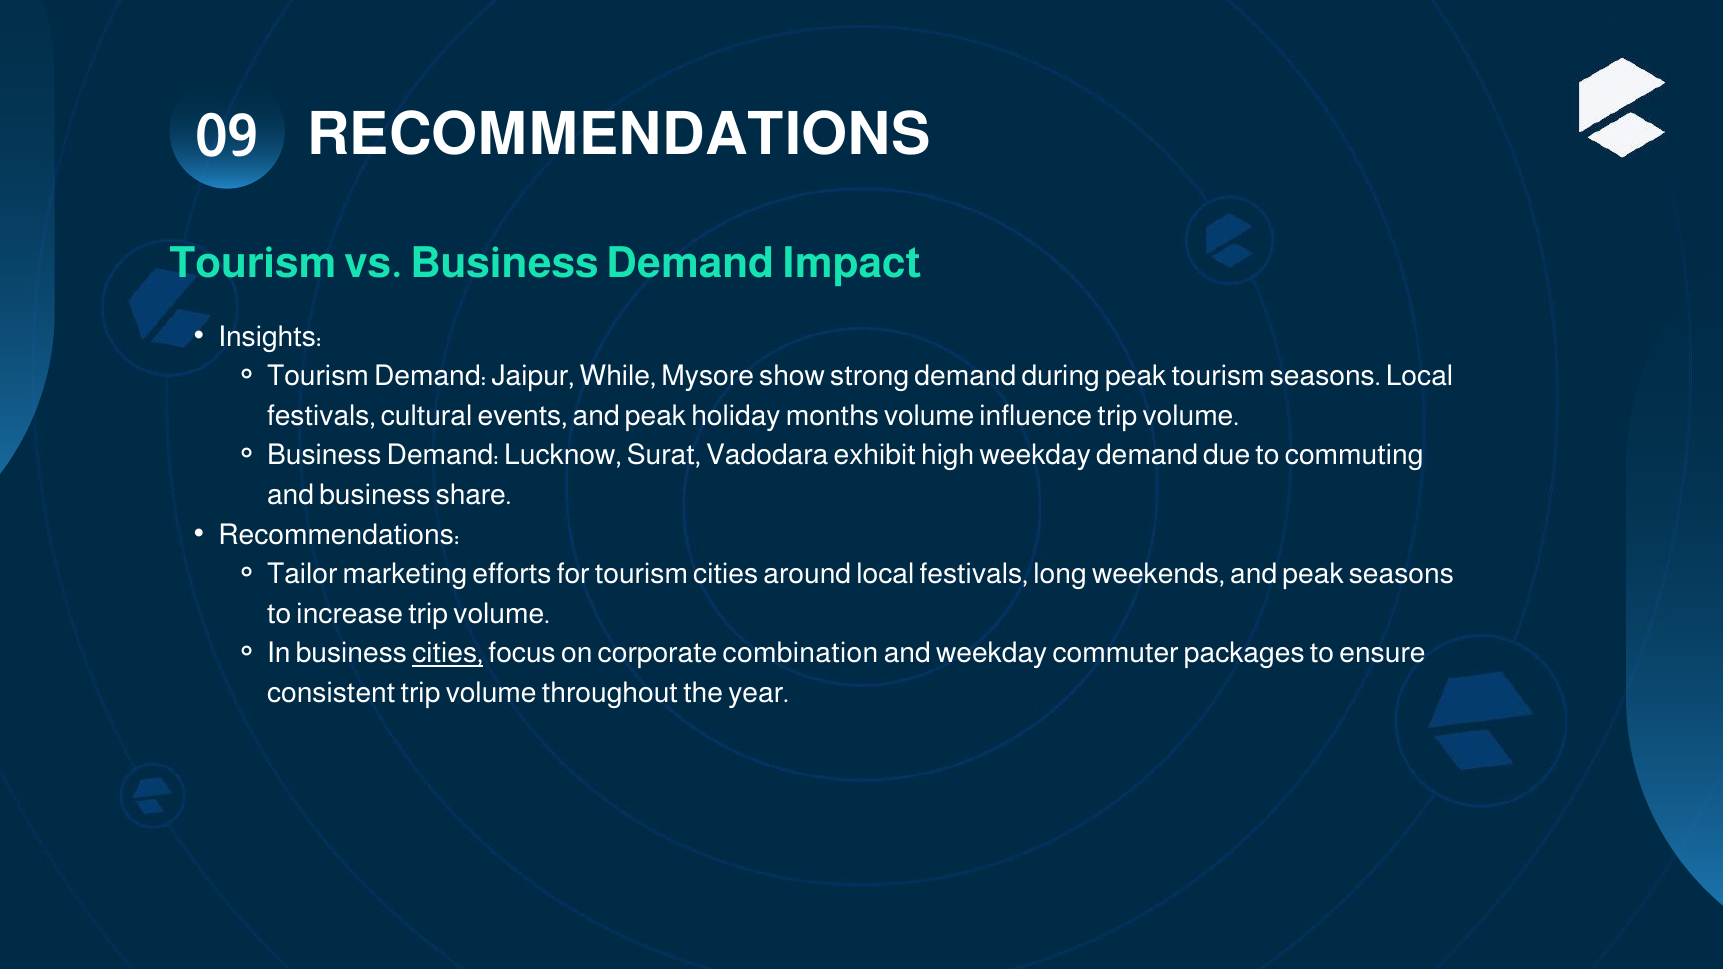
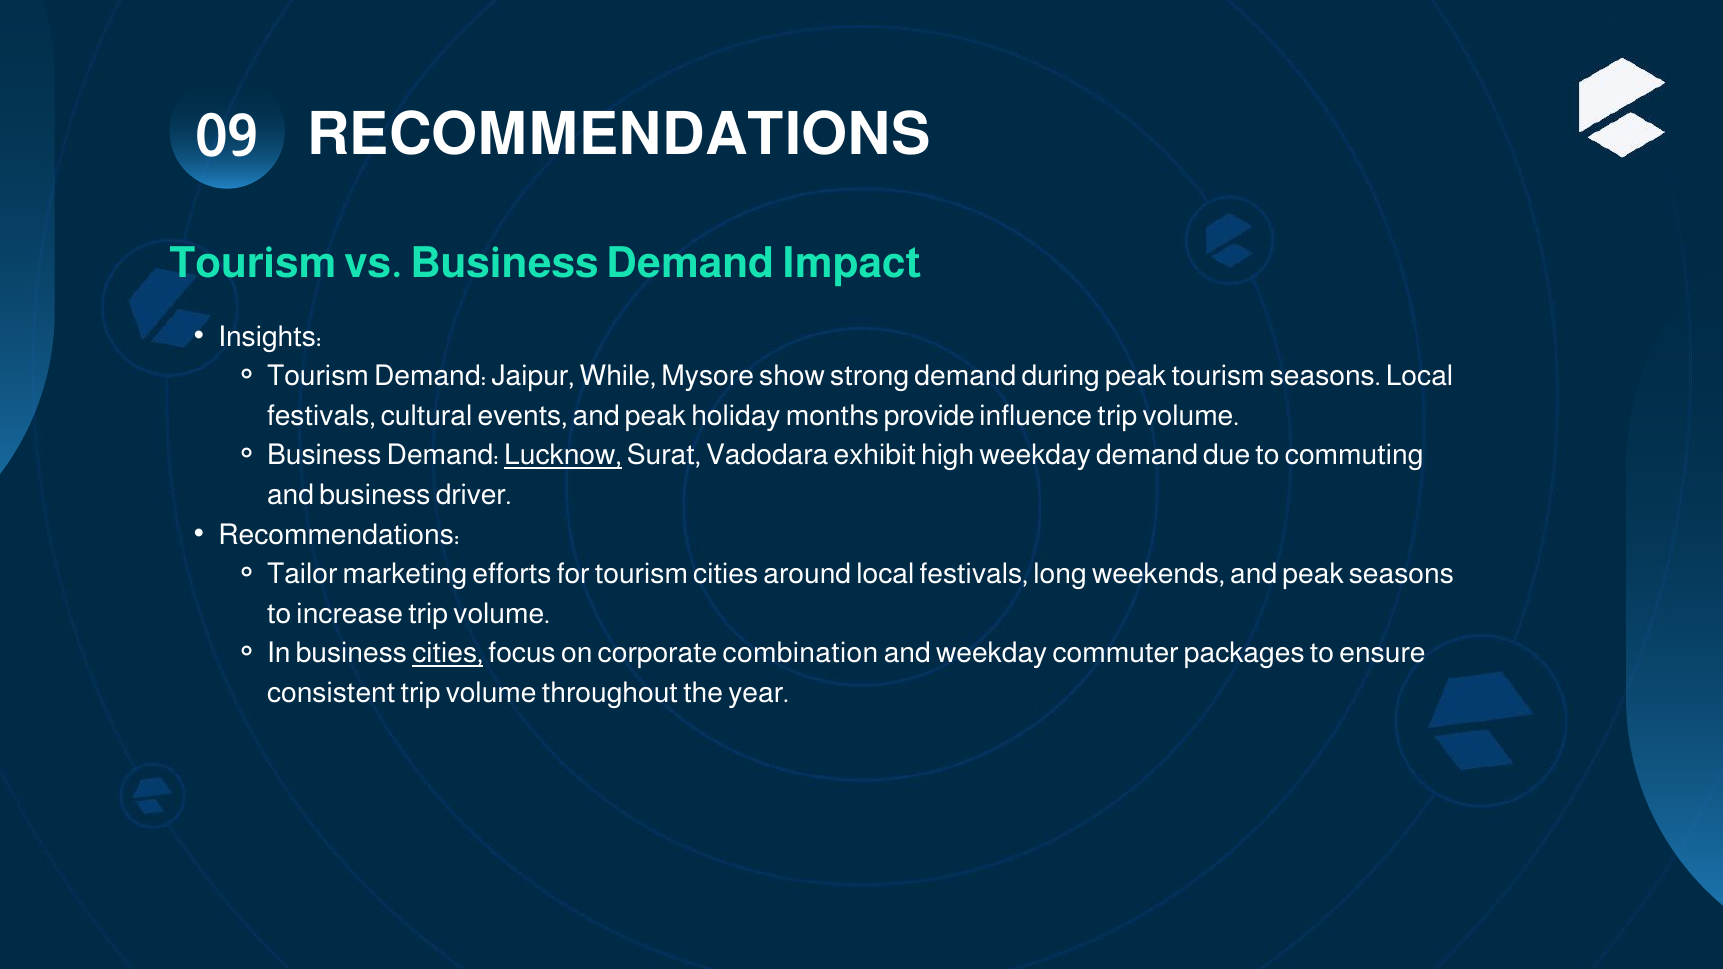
months volume: volume -> provide
Lucknow underline: none -> present
share: share -> driver
